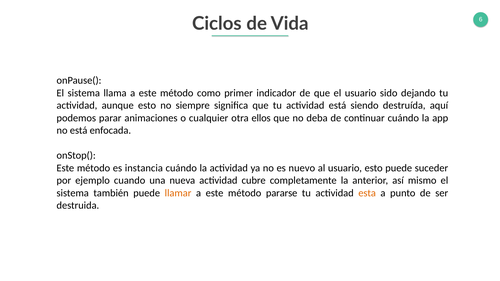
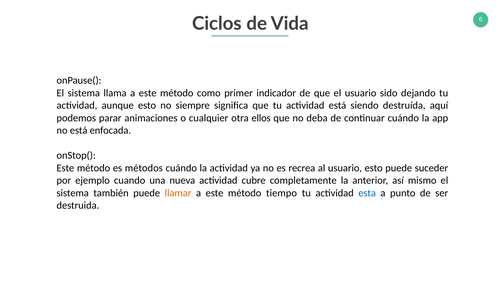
instancia: instancia -> métodos
nuevo: nuevo -> recrea
pararse: pararse -> tiempo
esta colour: orange -> blue
